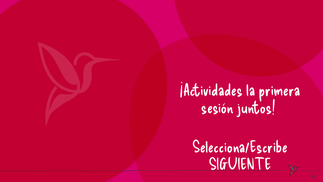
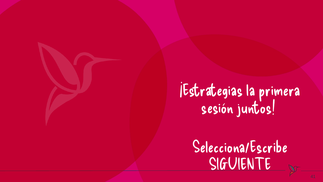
¡Actividades: ¡Actividades -> ¡Estrategias
